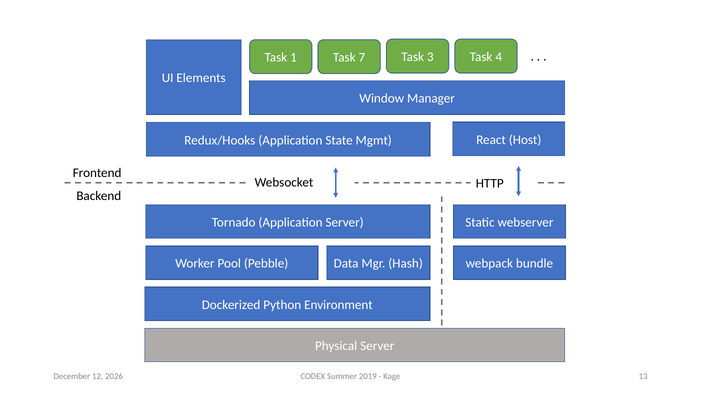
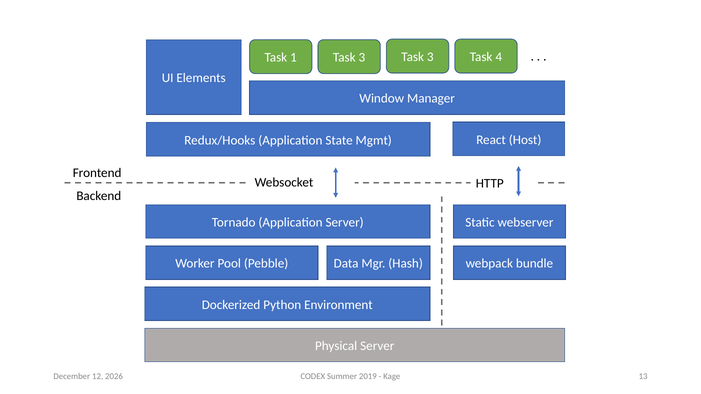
1 Task 7: 7 -> 3
